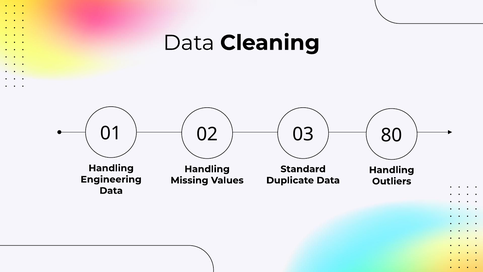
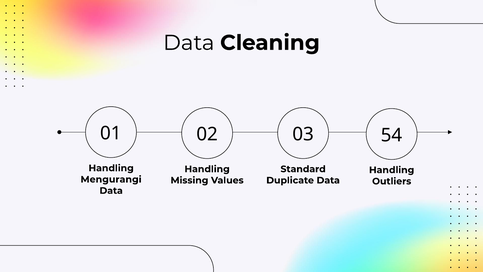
80: 80 -> 54
Engineering: Engineering -> Mengurangi
